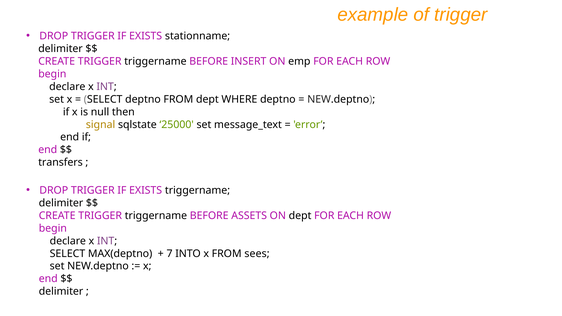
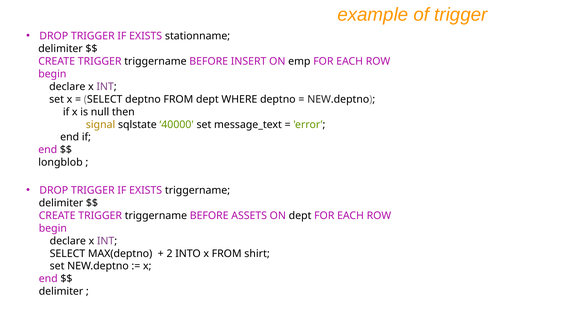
25000: 25000 -> 40000
transfers: transfers -> longblob
7: 7 -> 2
sees: sees -> shirt
